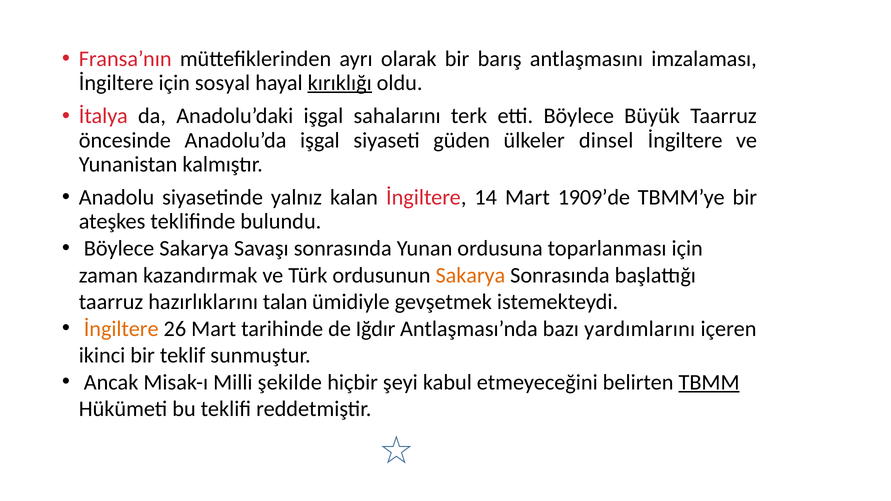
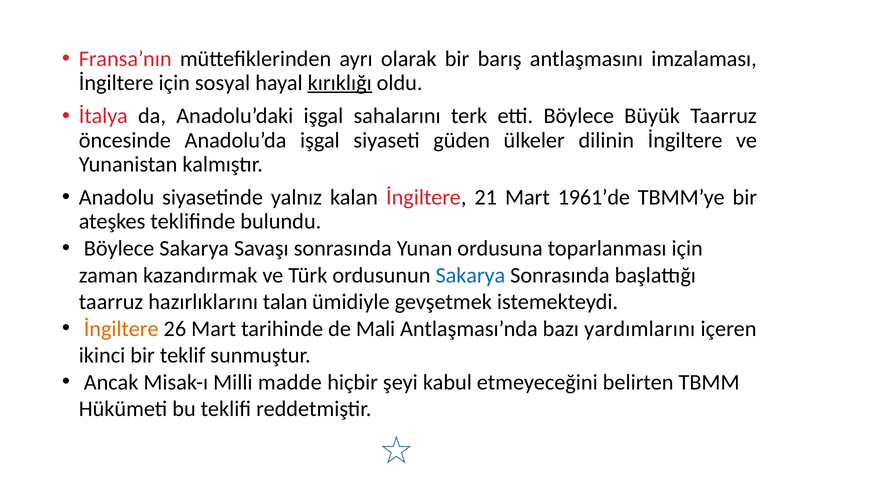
dinsel: dinsel -> dilinin
14: 14 -> 21
1909’de: 1909’de -> 1961’de
Sakarya at (470, 275) colour: orange -> blue
Iğdır: Iğdır -> Mali
şekilde: şekilde -> madde
TBMM underline: present -> none
